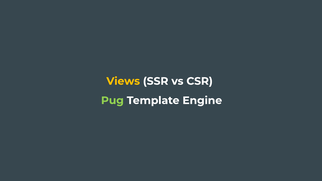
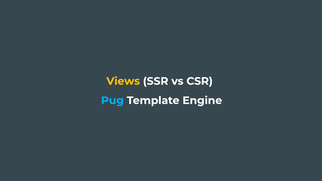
Pug colour: light green -> light blue
